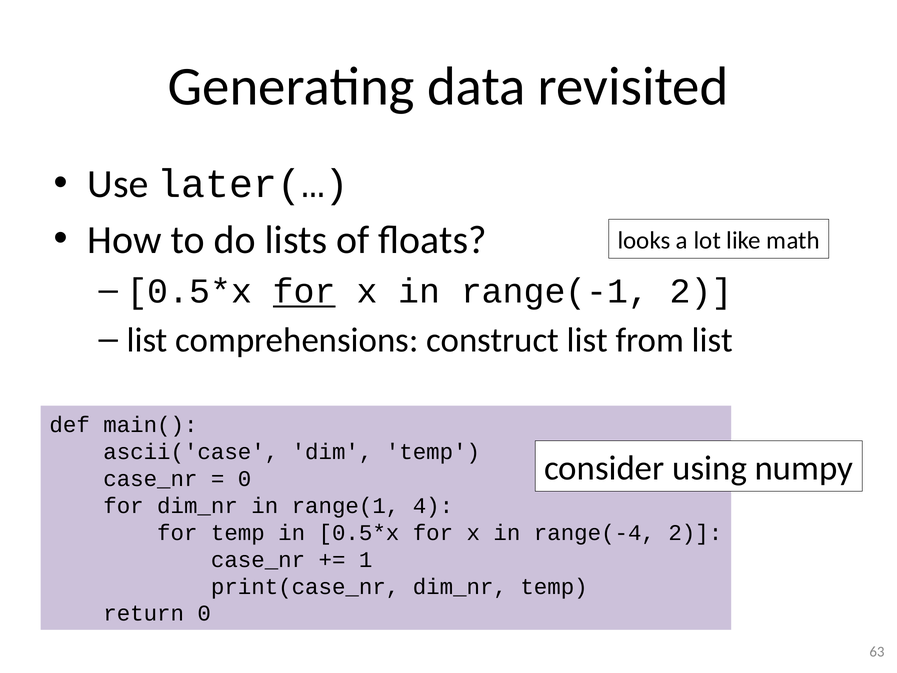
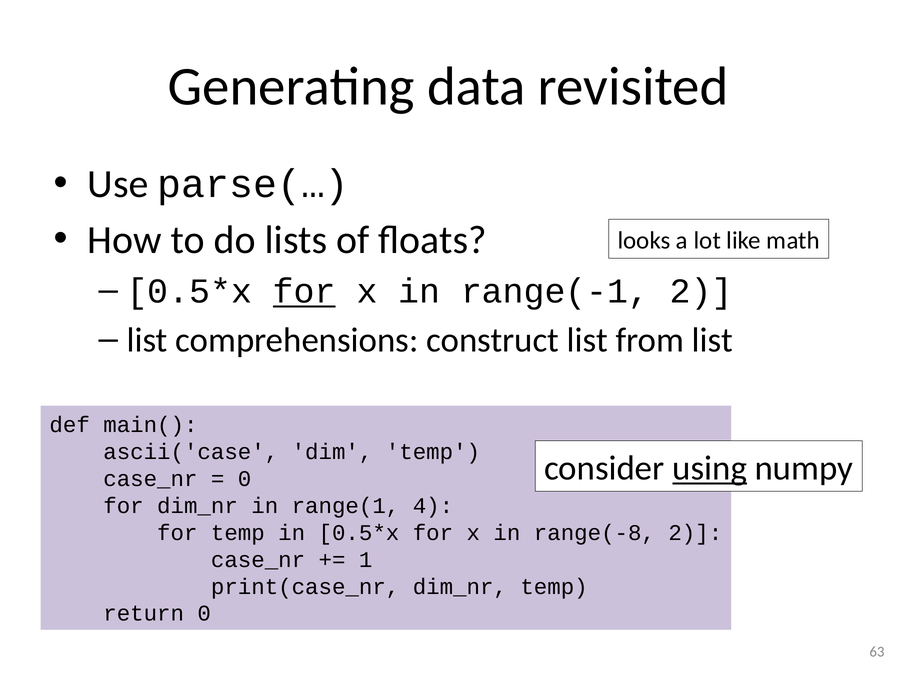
later(…: later(… -> parse(…
using underline: none -> present
range(-4: range(-4 -> range(-8
